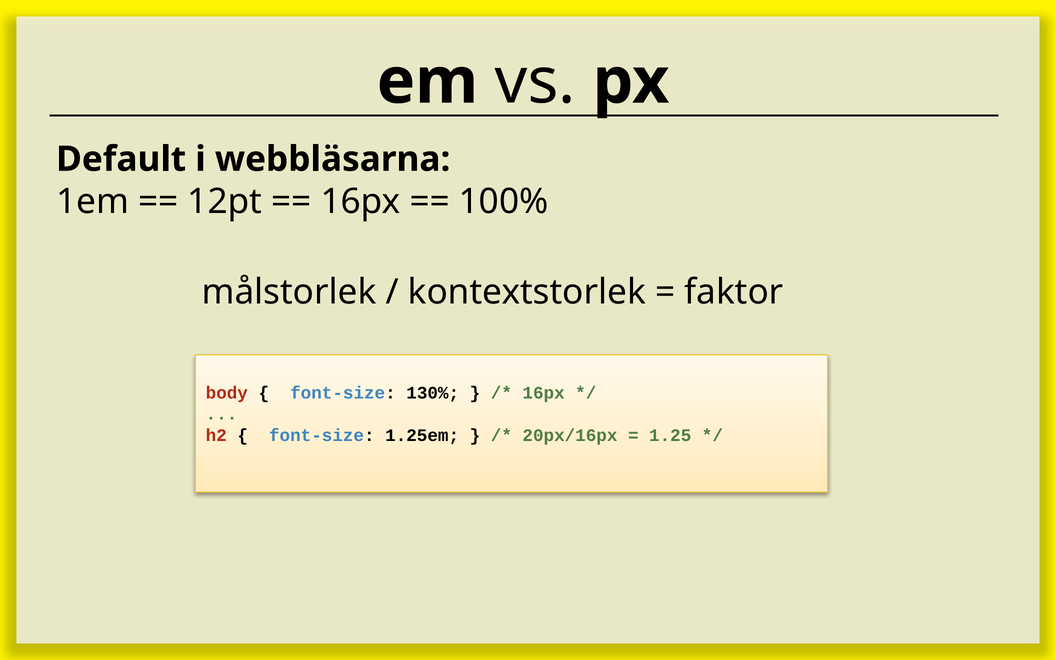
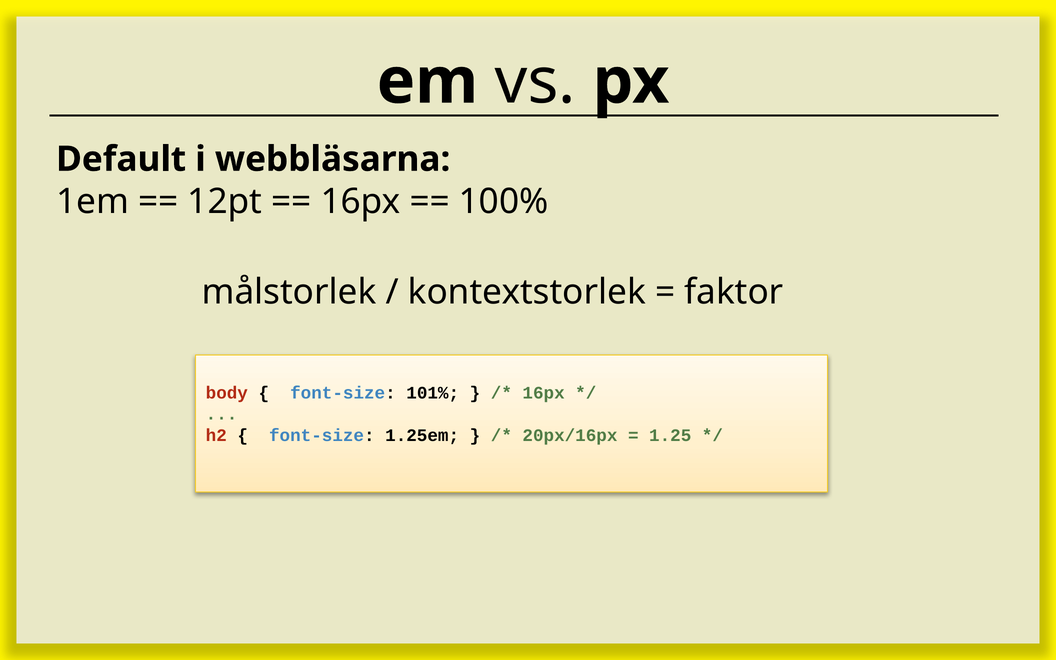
130%: 130% -> 101%
